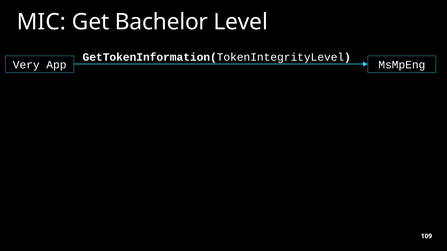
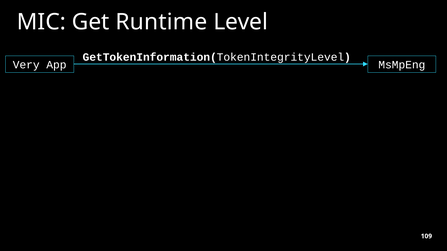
Bachelor: Bachelor -> Runtime
